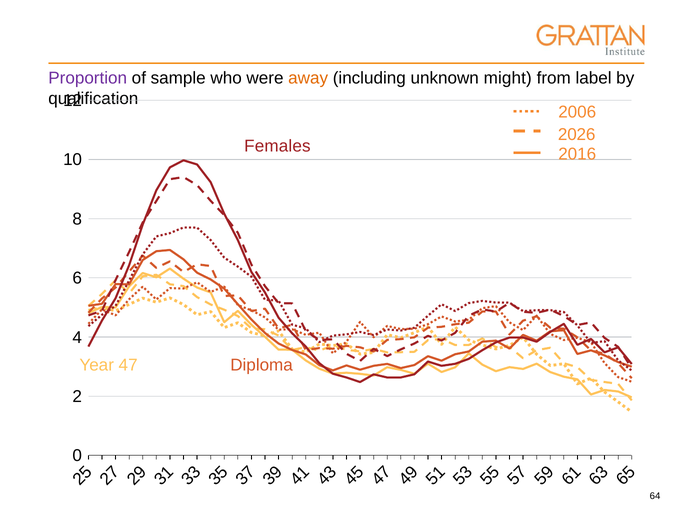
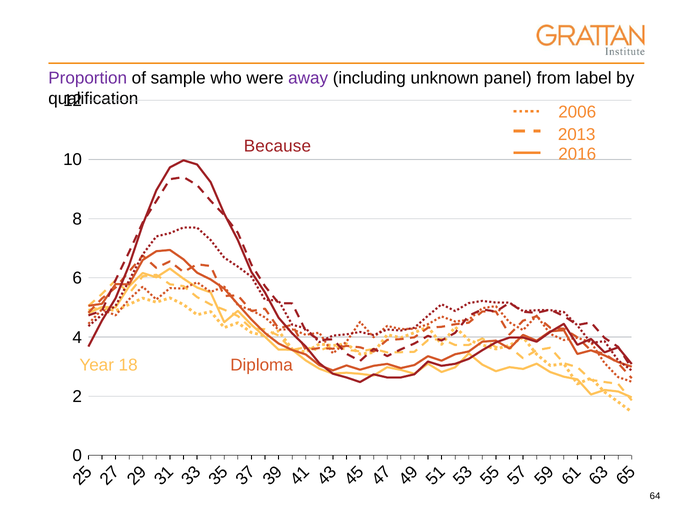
away colour: orange -> purple
might: might -> panel
2026: 2026 -> 2013
Females: Females -> Because
47: 47 -> 18
